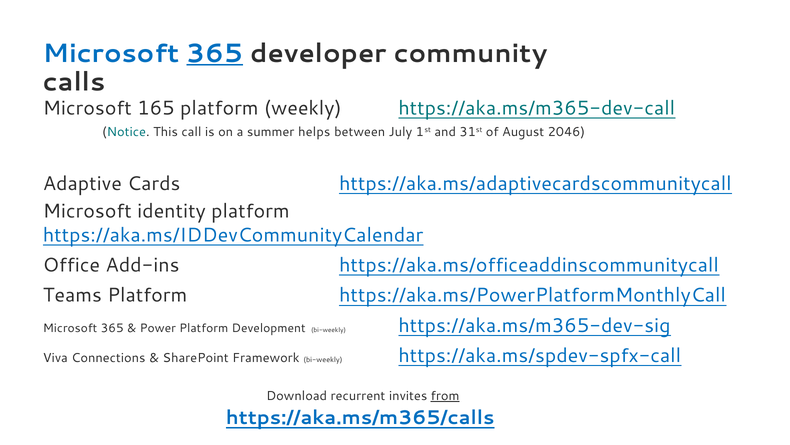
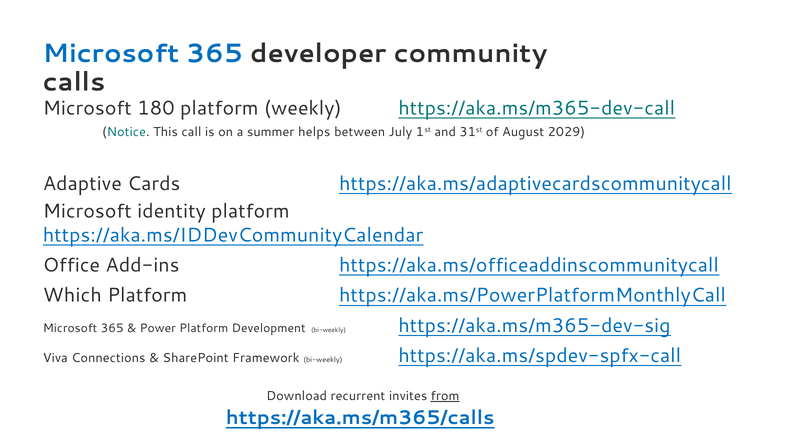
365 at (215, 53) underline: present -> none
165: 165 -> 180
2046: 2046 -> 2029
Teams: Teams -> Which
